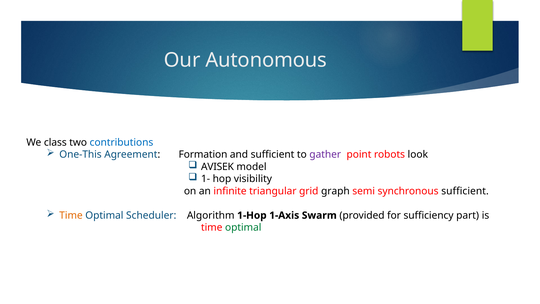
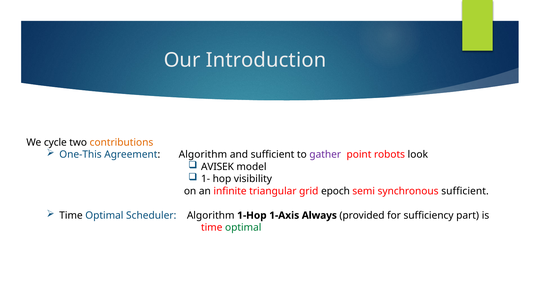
Autonomous: Autonomous -> Introduction
class: class -> cycle
contributions colour: blue -> orange
Agreement Formation: Formation -> Algorithm
graph: graph -> epoch
Time at (71, 215) colour: orange -> black
Swarm: Swarm -> Always
